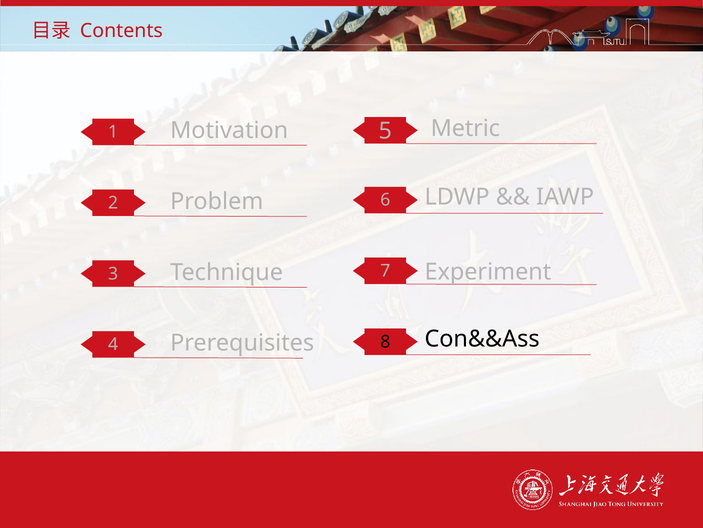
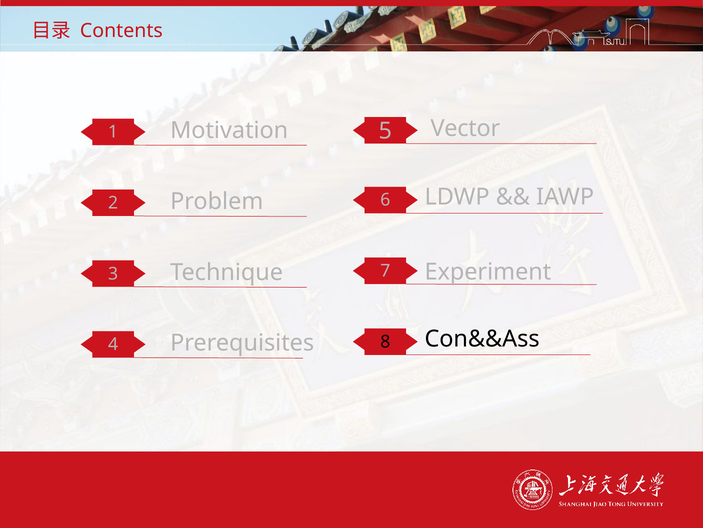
Metric: Metric -> Vector
